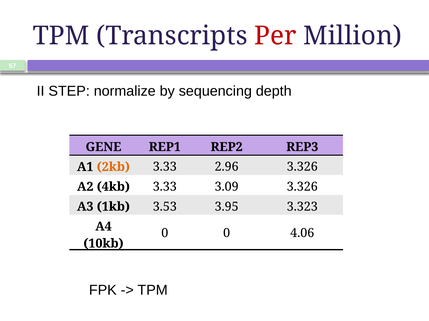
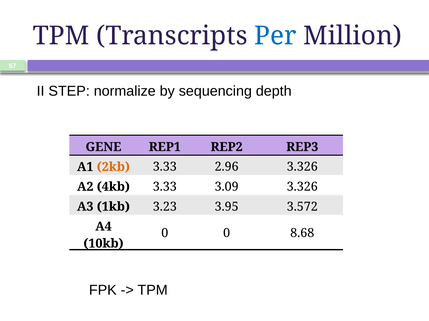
Per colour: red -> blue
3.53: 3.53 -> 3.23
3.323: 3.323 -> 3.572
4.06: 4.06 -> 8.68
